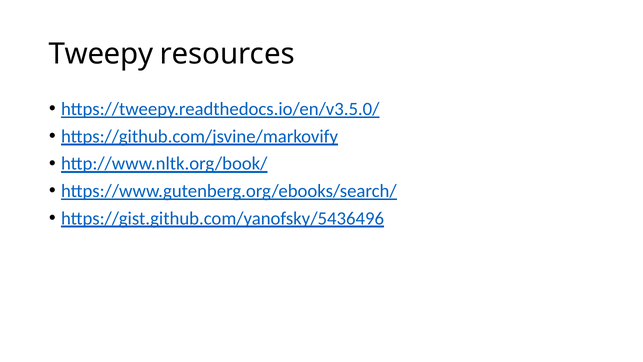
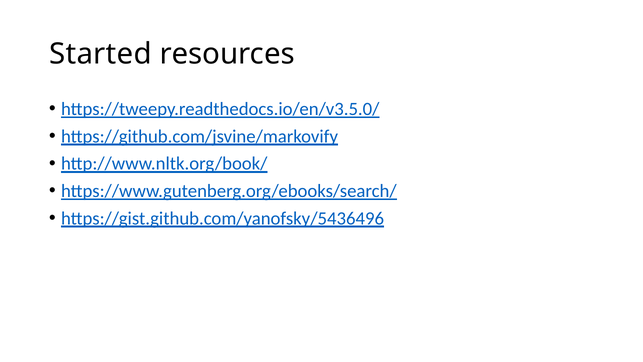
Tweepy: Tweepy -> Started
